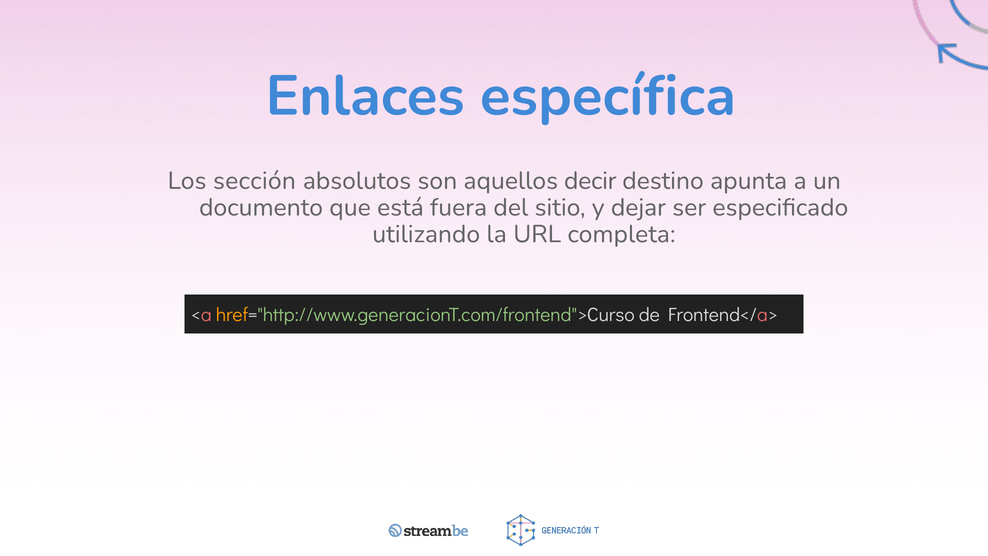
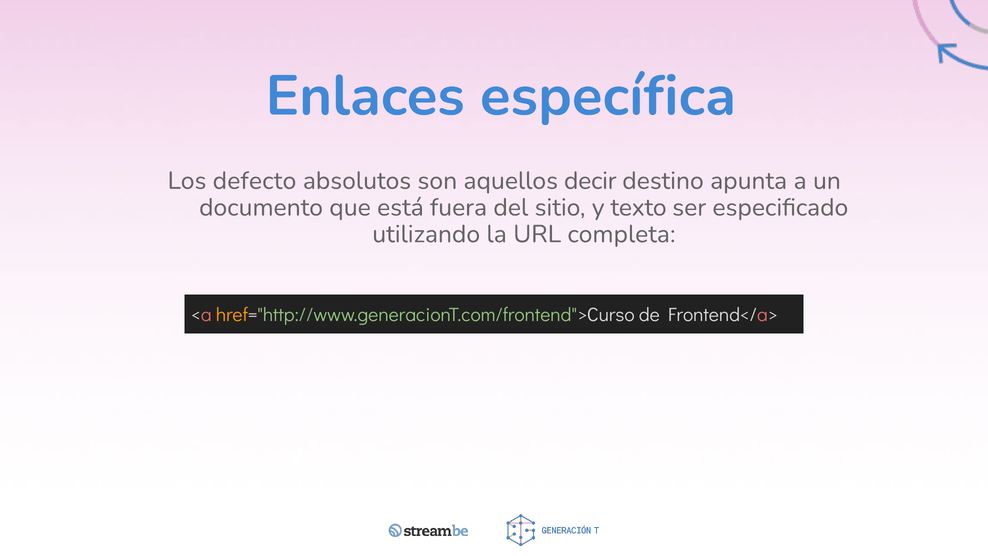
sección: sección -> defecto
dejar: dejar -> texto
